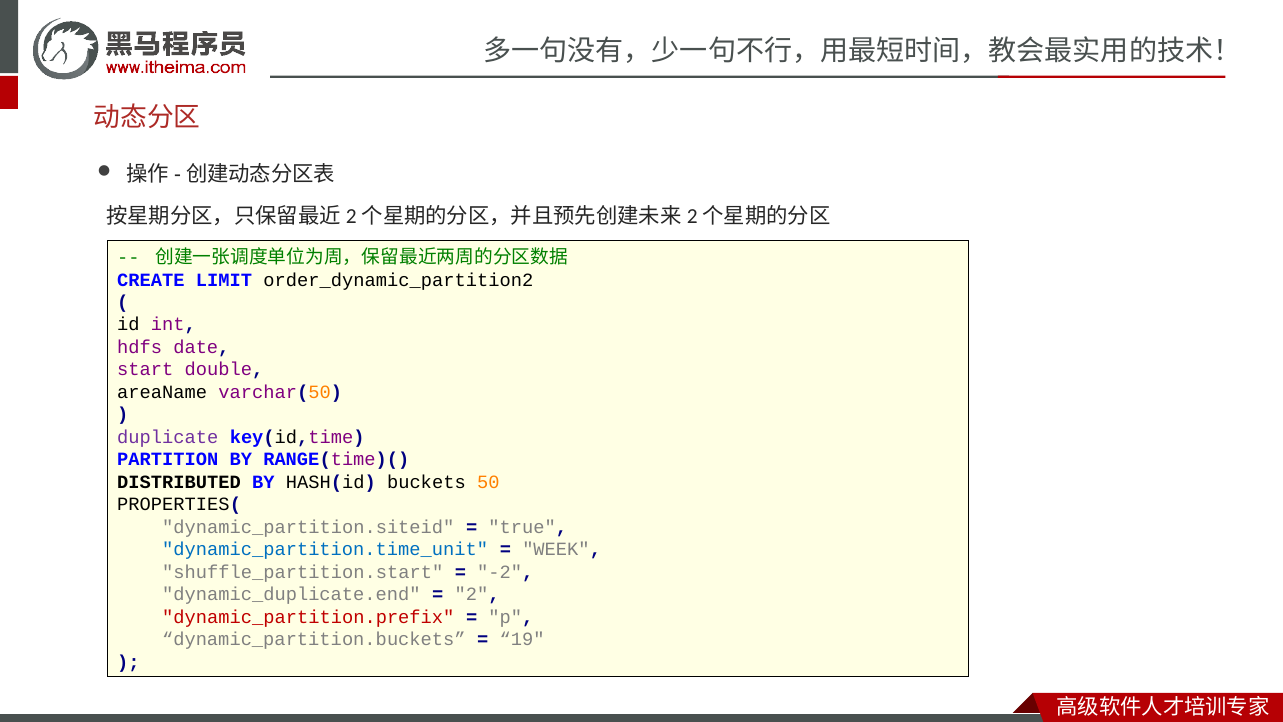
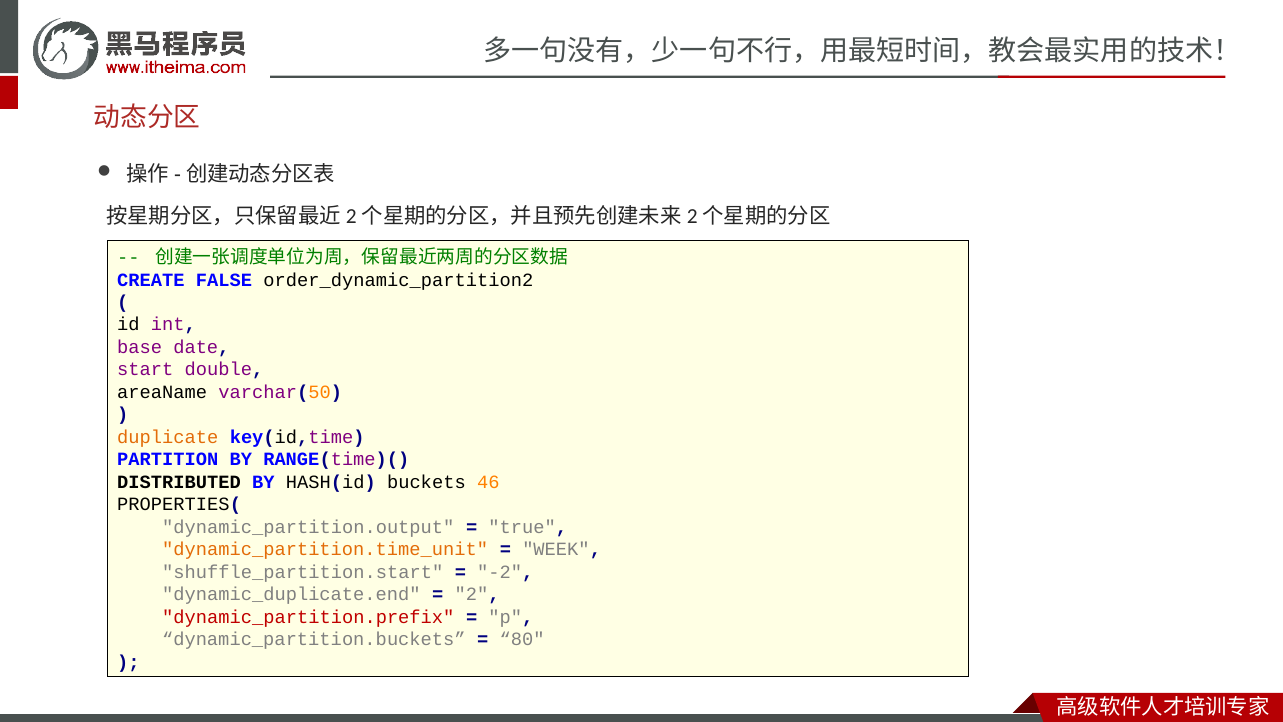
LIMIT: LIMIT -> FALSE
hdfs: hdfs -> base
duplicate colour: purple -> orange
50: 50 -> 46
dynamic_partition.siteid: dynamic_partition.siteid -> dynamic_partition.output
dynamic_partition.time_unit colour: blue -> orange
19: 19 -> 80
